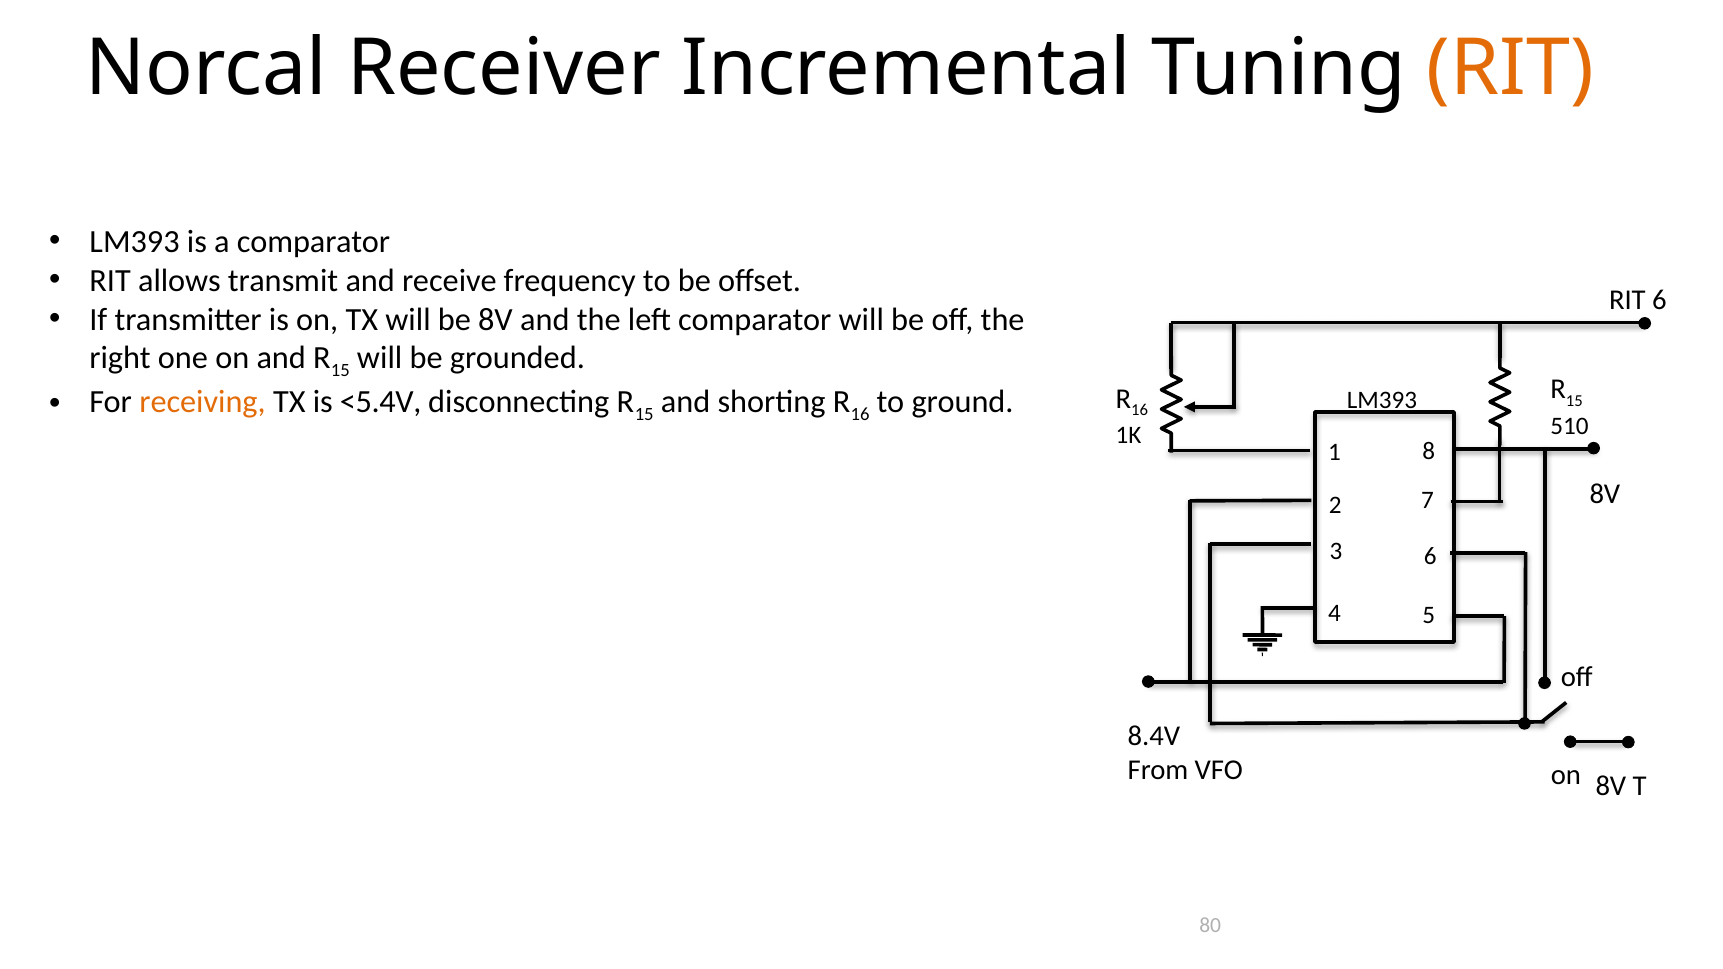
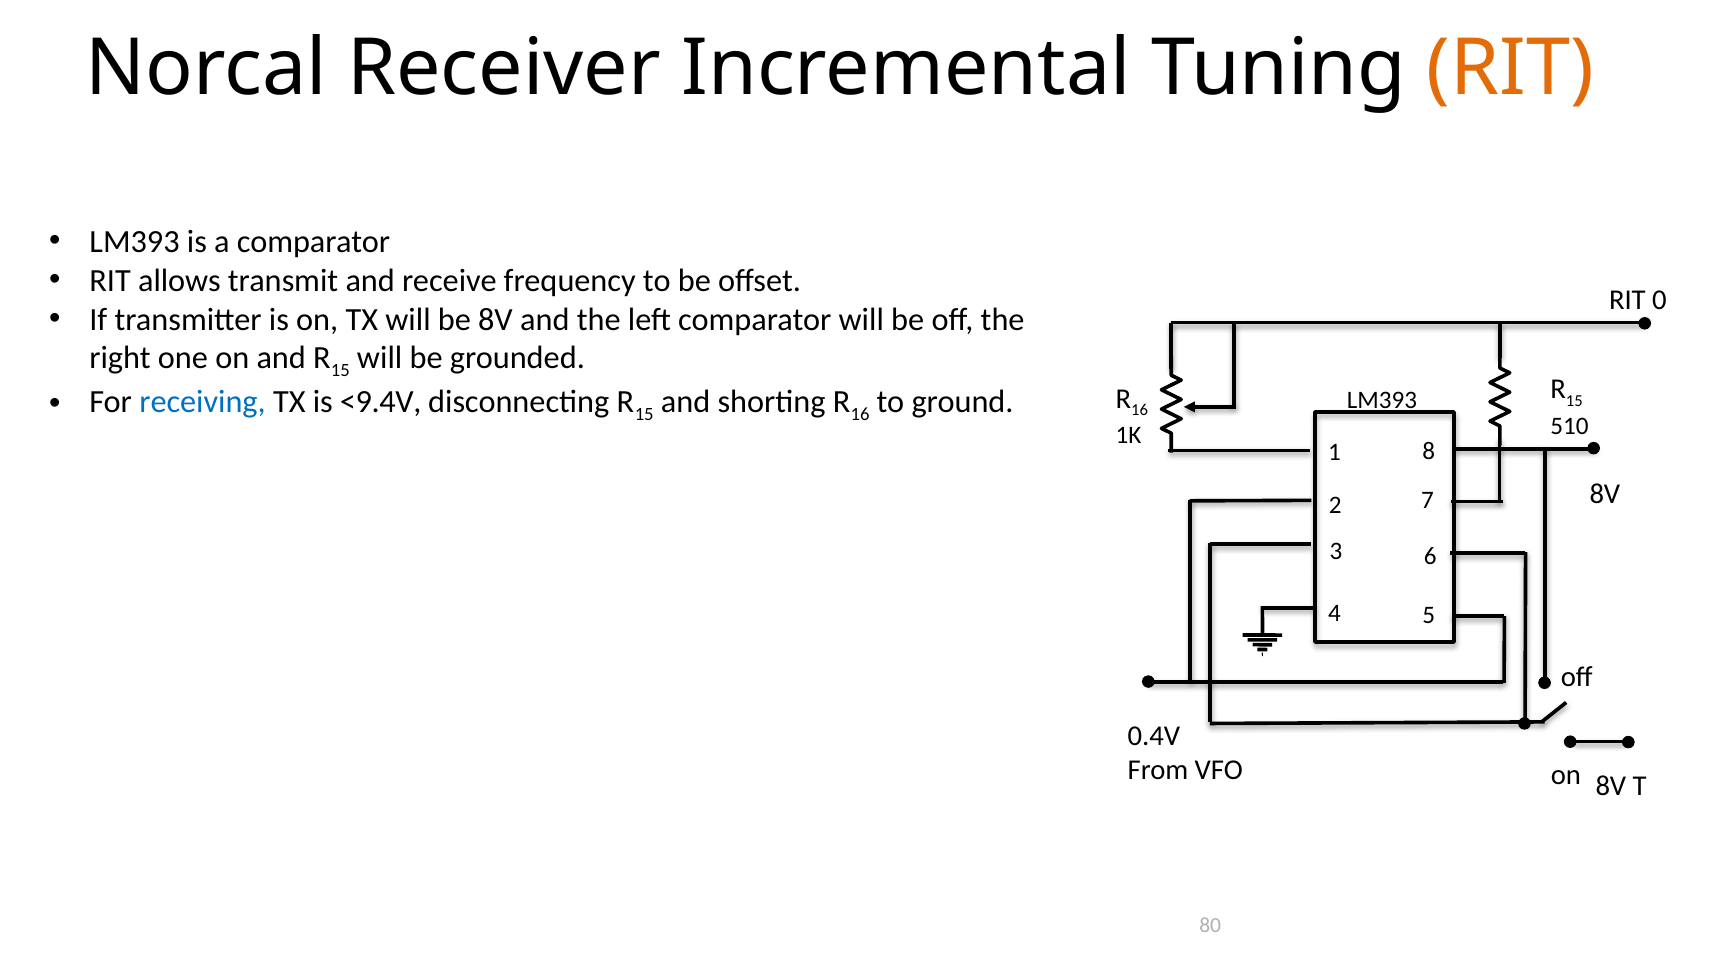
RIT 6: 6 -> 0
receiving colour: orange -> blue
<5.4V: <5.4V -> <9.4V
8.4V: 8.4V -> 0.4V
